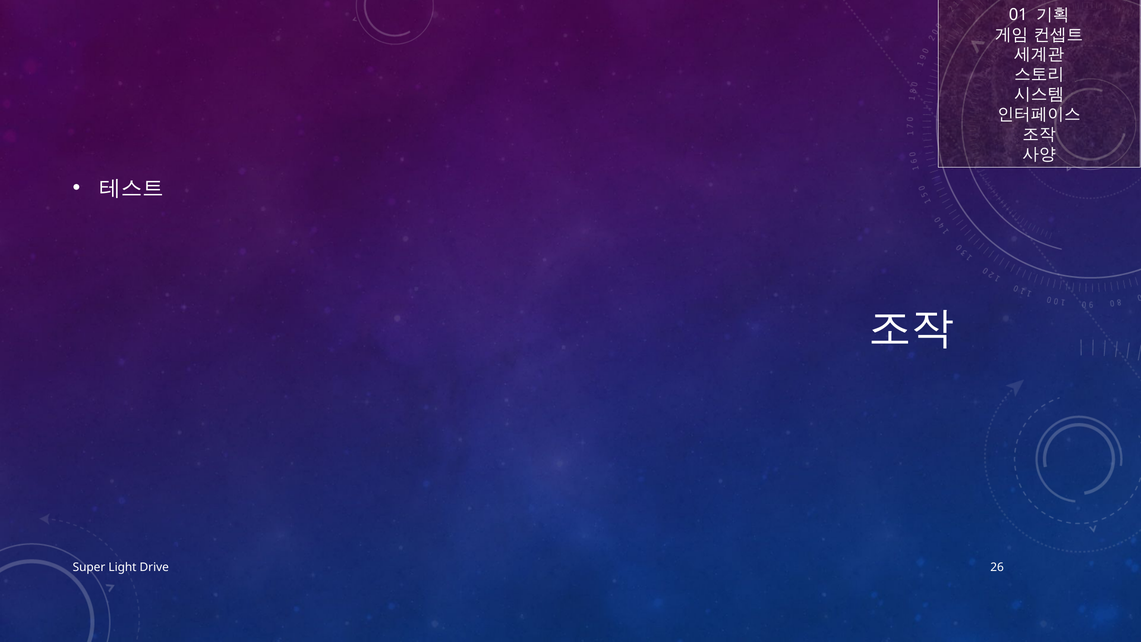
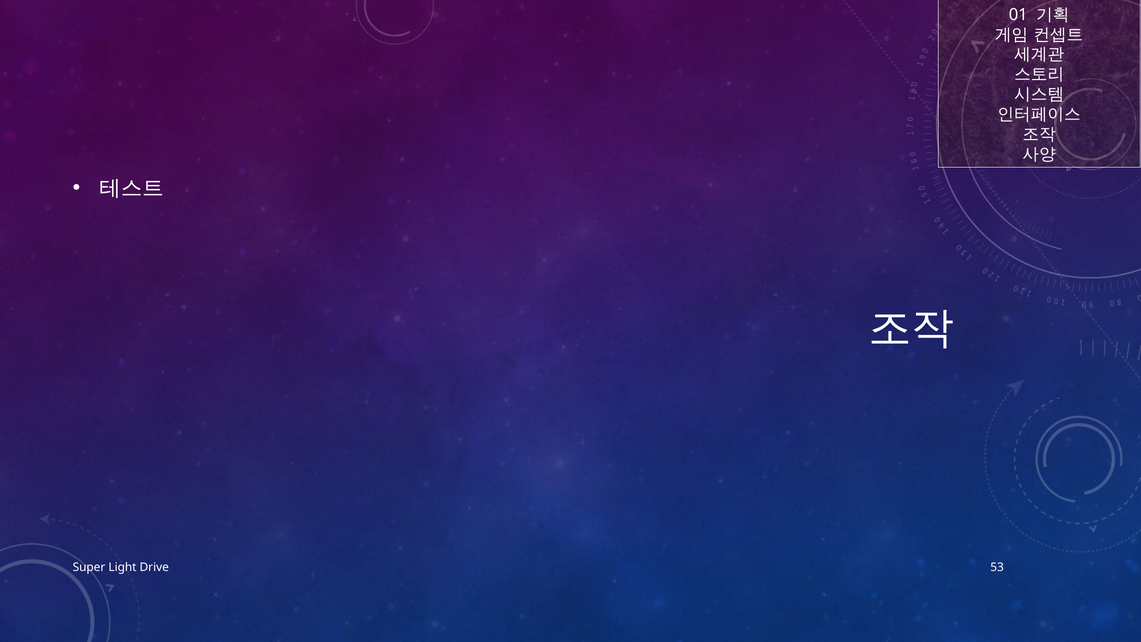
26: 26 -> 53
